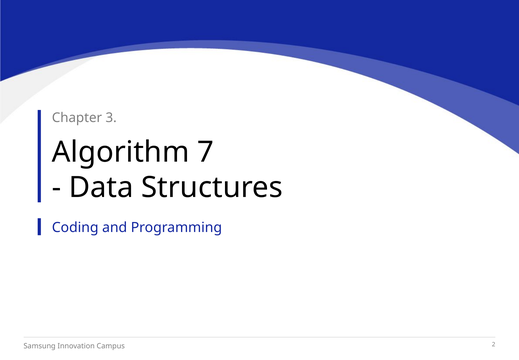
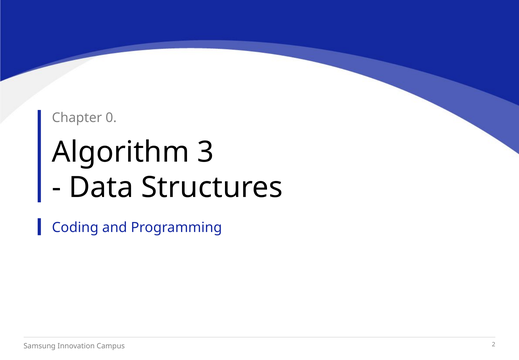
3: 3 -> 0
7: 7 -> 3
